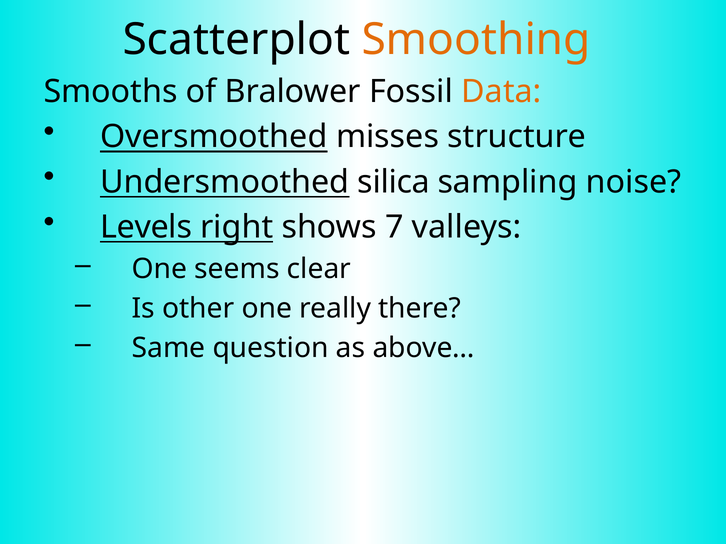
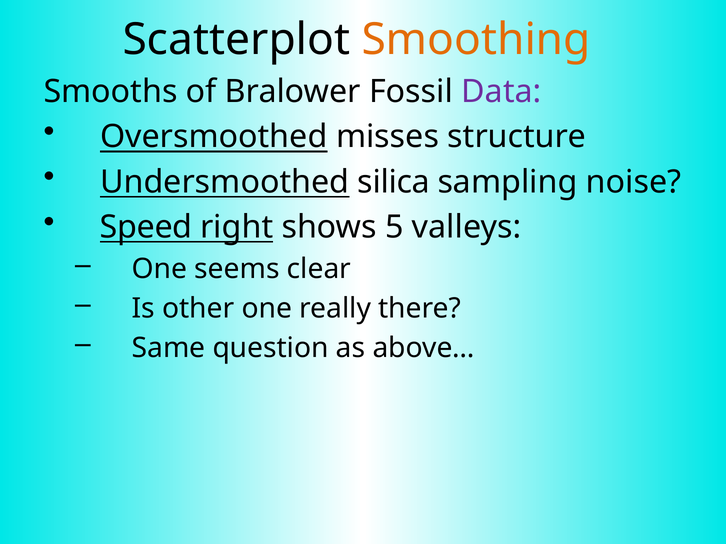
Data colour: orange -> purple
Levels: Levels -> Speed
7: 7 -> 5
